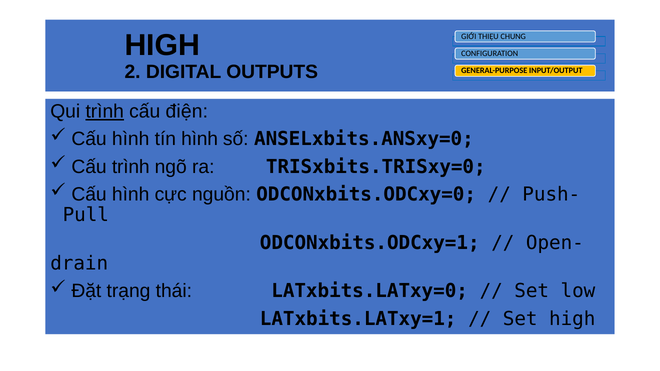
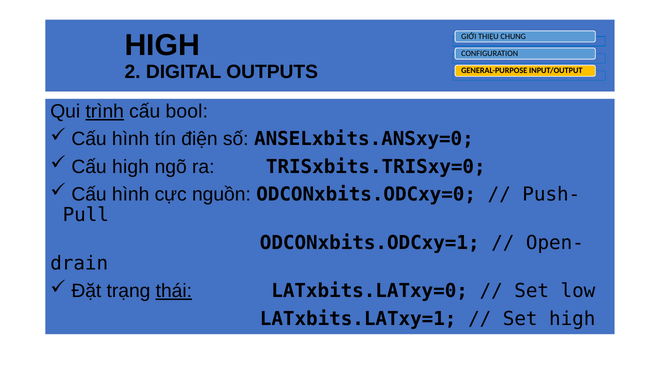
điện: điện -> bool
tín hình: hình -> điện
Cấu trình: trình -> high
thái underline: none -> present
